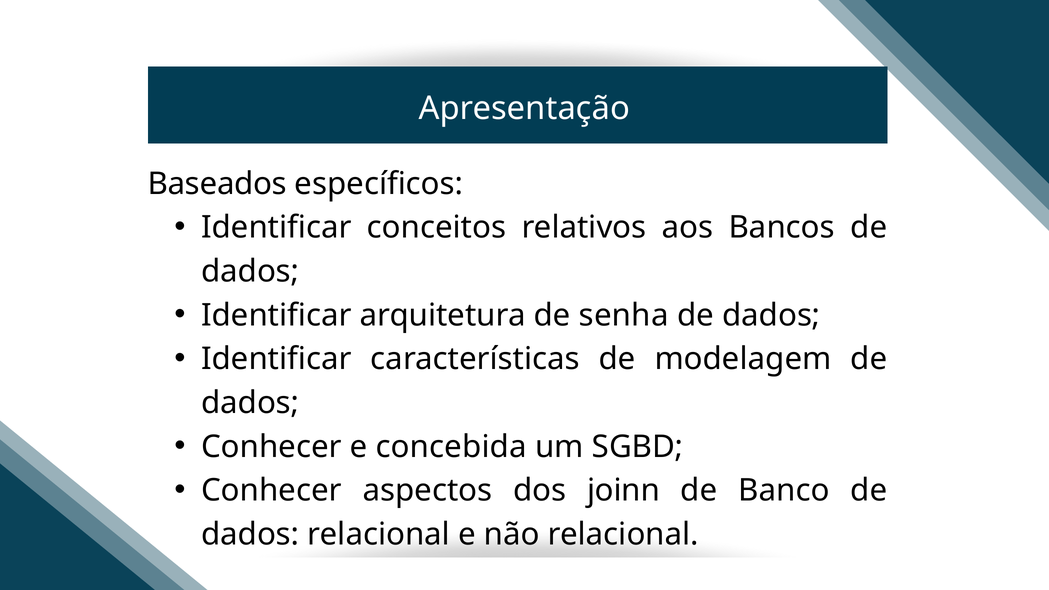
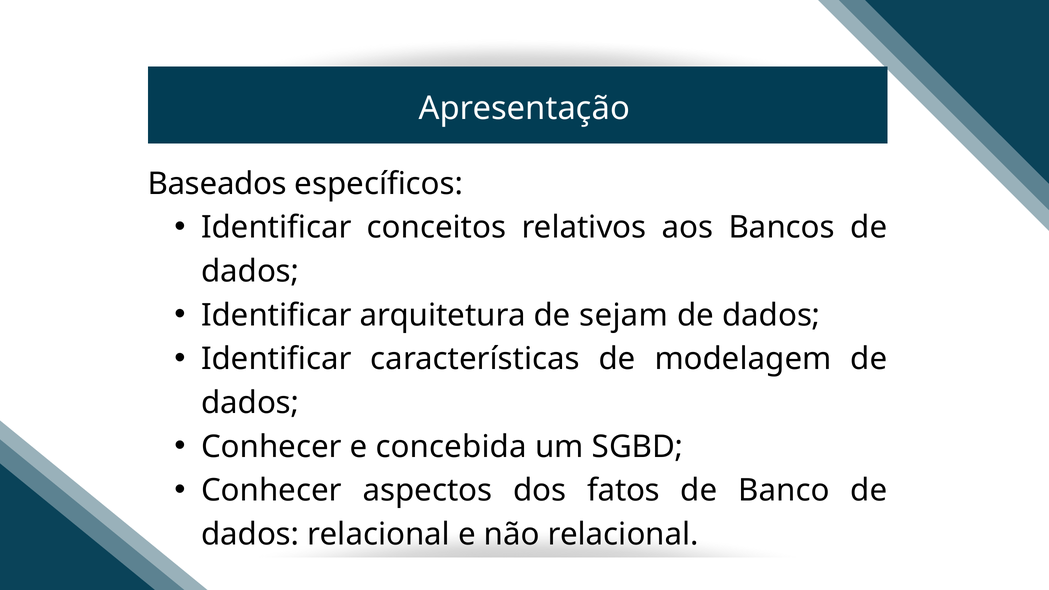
senha: senha -> sejam
joinn: joinn -> fatos
